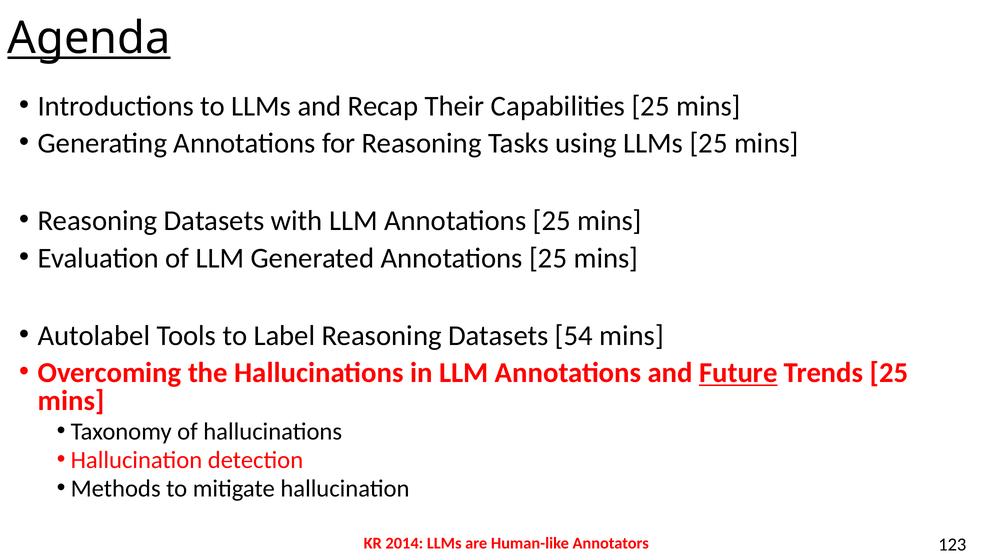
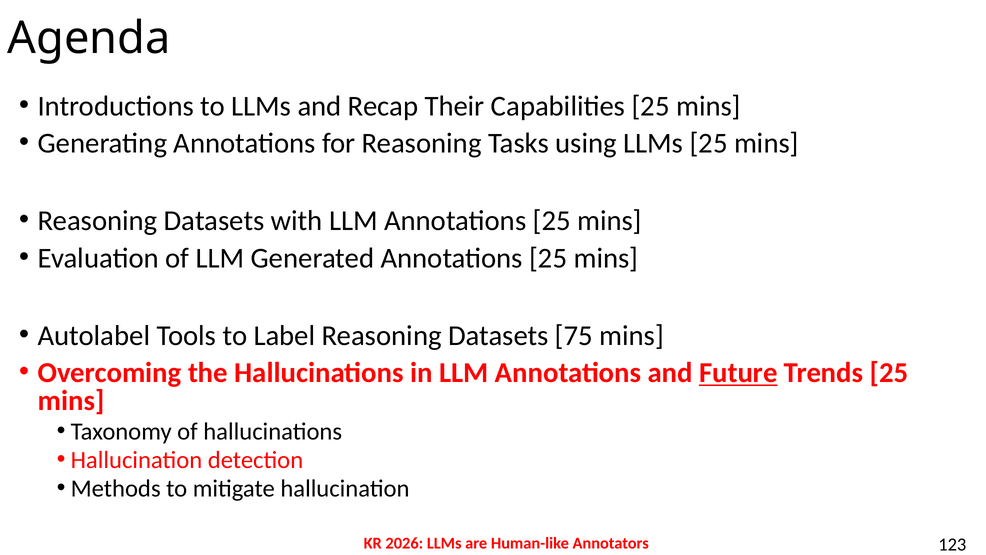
Agenda underline: present -> none
54: 54 -> 75
2014: 2014 -> 2026
